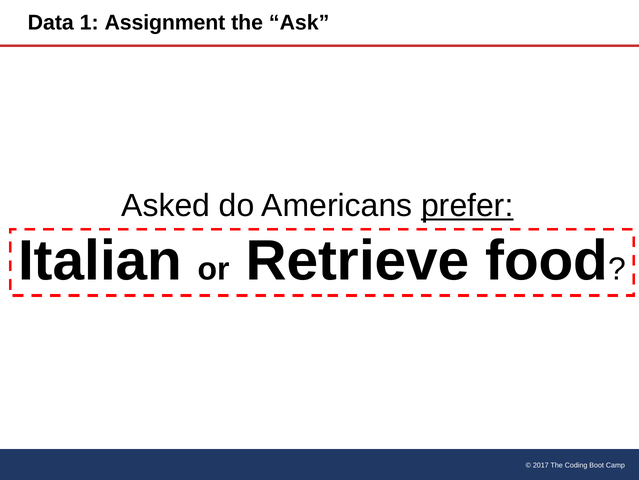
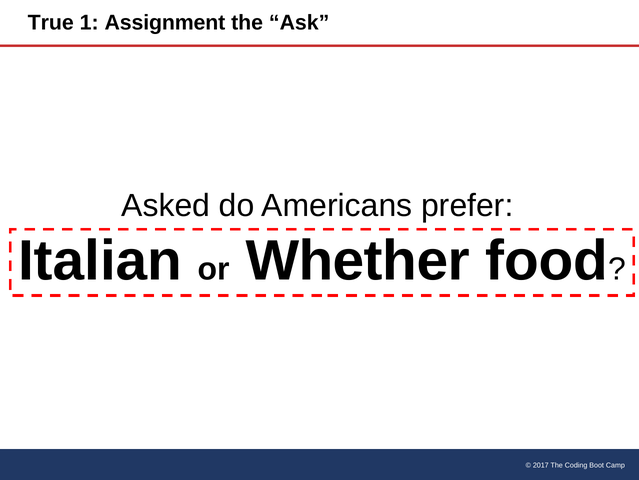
Data: Data -> True
prefer underline: present -> none
Retrieve: Retrieve -> Whether
